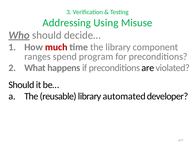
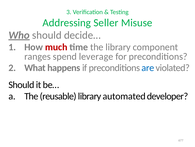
Using: Using -> Seller
program: program -> leverage
are colour: black -> blue
